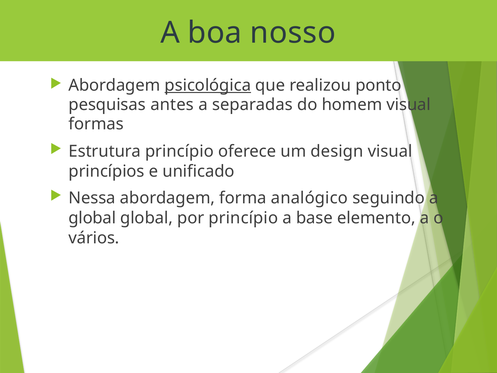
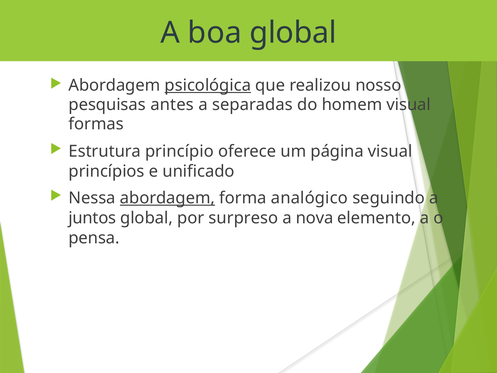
nosso at (293, 33): nosso -> global
ponto: ponto -> nosso
design: design -> página
abordagem at (167, 198) underline: none -> present
global at (92, 218): global -> juntos
por princípio: princípio -> surpreso
base: base -> nova
vários: vários -> pensa
